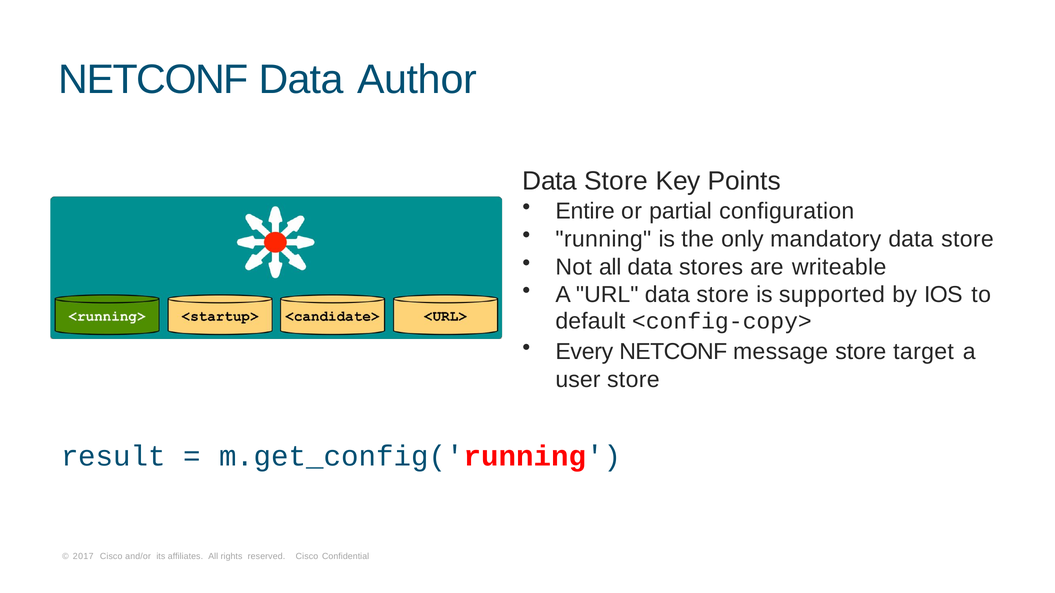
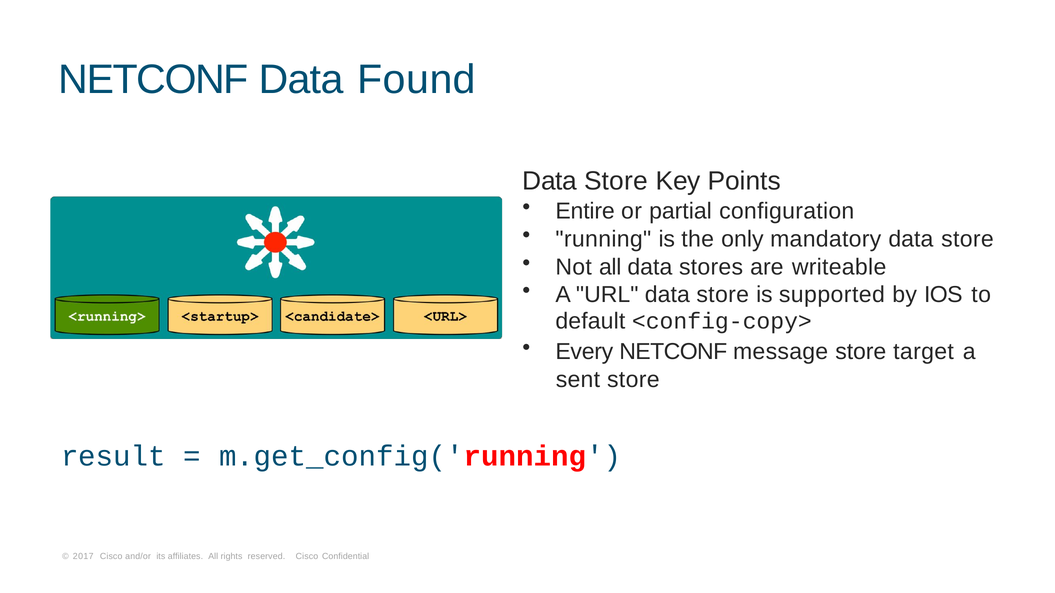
Author: Author -> Found
user: user -> sent
